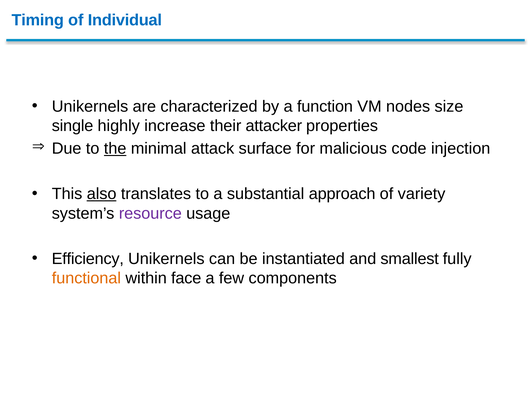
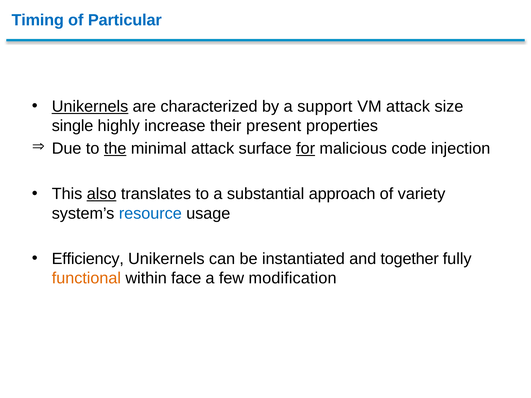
Individual: Individual -> Particular
Unikernels at (90, 106) underline: none -> present
function: function -> support
VM nodes: nodes -> attack
attacker: attacker -> present
for underline: none -> present
resource colour: purple -> blue
smallest: smallest -> together
components: components -> modification
